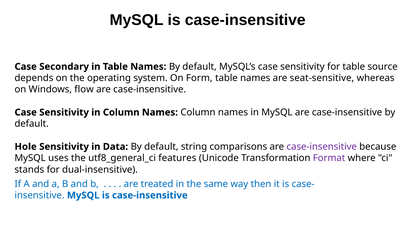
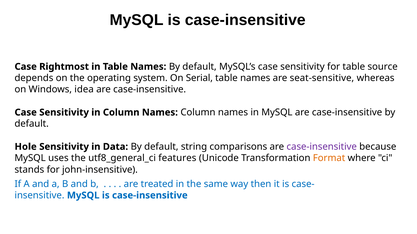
Secondary: Secondary -> Rightmost
Form: Form -> Serial
flow: flow -> idea
Format colour: purple -> orange
dual-insensitive: dual-insensitive -> john-insensitive
